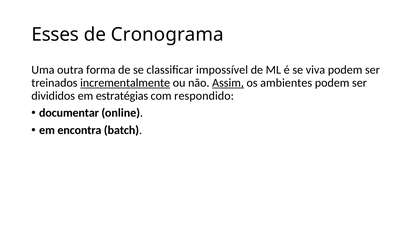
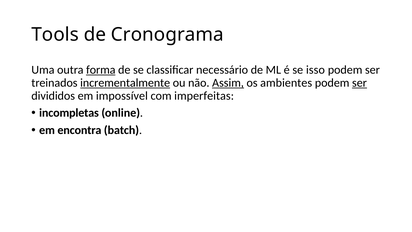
Esses: Esses -> Tools
forma underline: none -> present
impossível: impossível -> necessário
viva: viva -> isso
ser at (360, 83) underline: none -> present
estratégias: estratégias -> impossível
respondido: respondido -> imperfeitas
documentar: documentar -> incompletas
